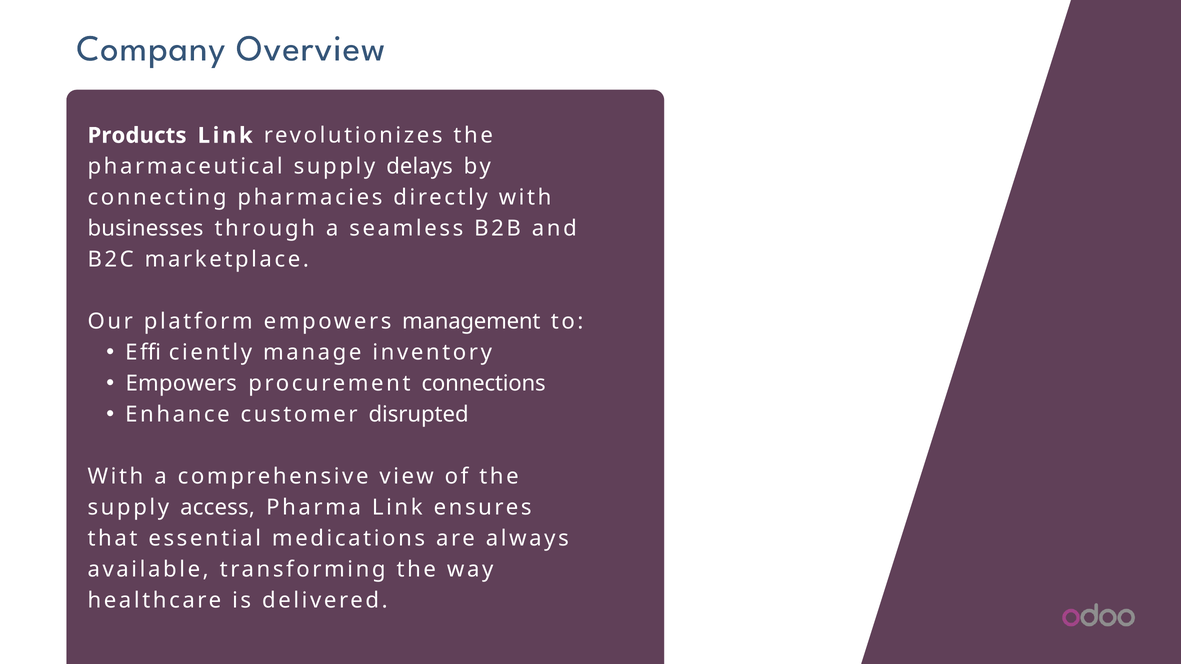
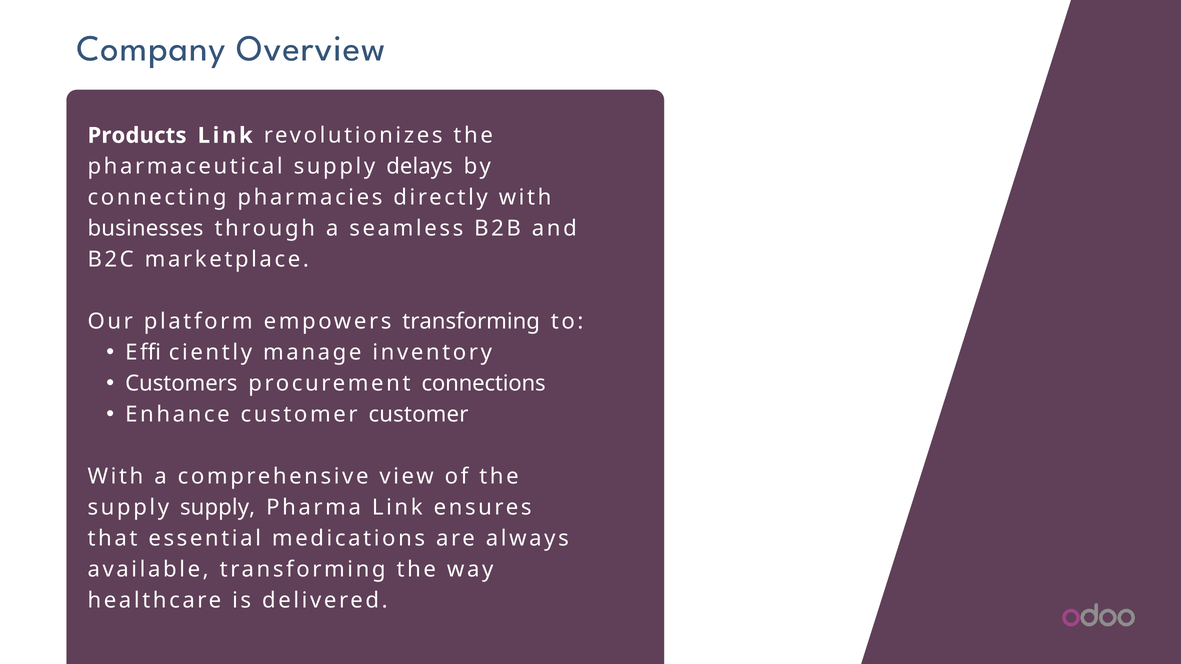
empowers management: management -> transforming
Empowers at (181, 384): Empowers -> Customers
customer disrupted: disrupted -> customer
supply access: access -> supply
